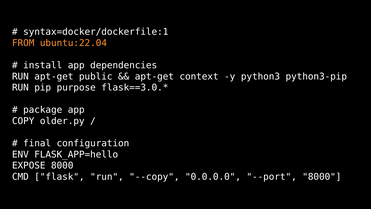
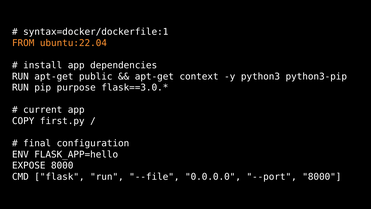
package: package -> current
older.py: older.py -> first.py
--copy: --copy -> --file
